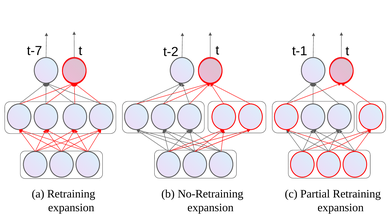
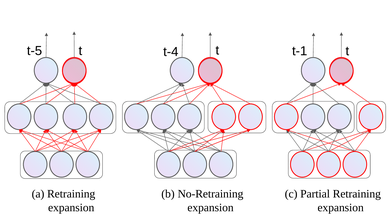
t-7: t-7 -> t-5
t-2: t-2 -> t-4
